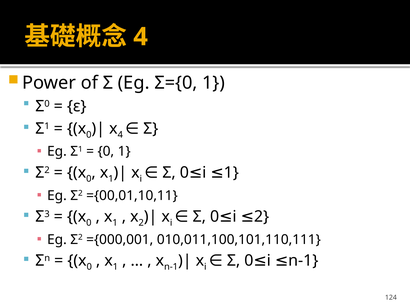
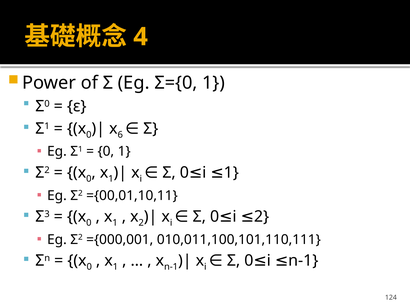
4 at (120, 135): 4 -> 6
